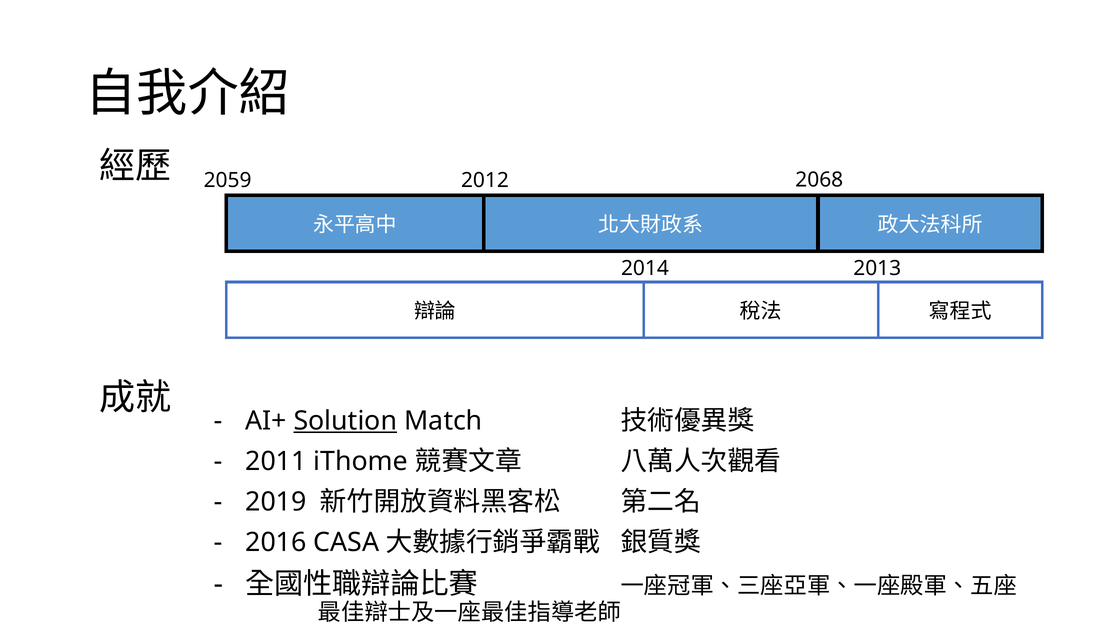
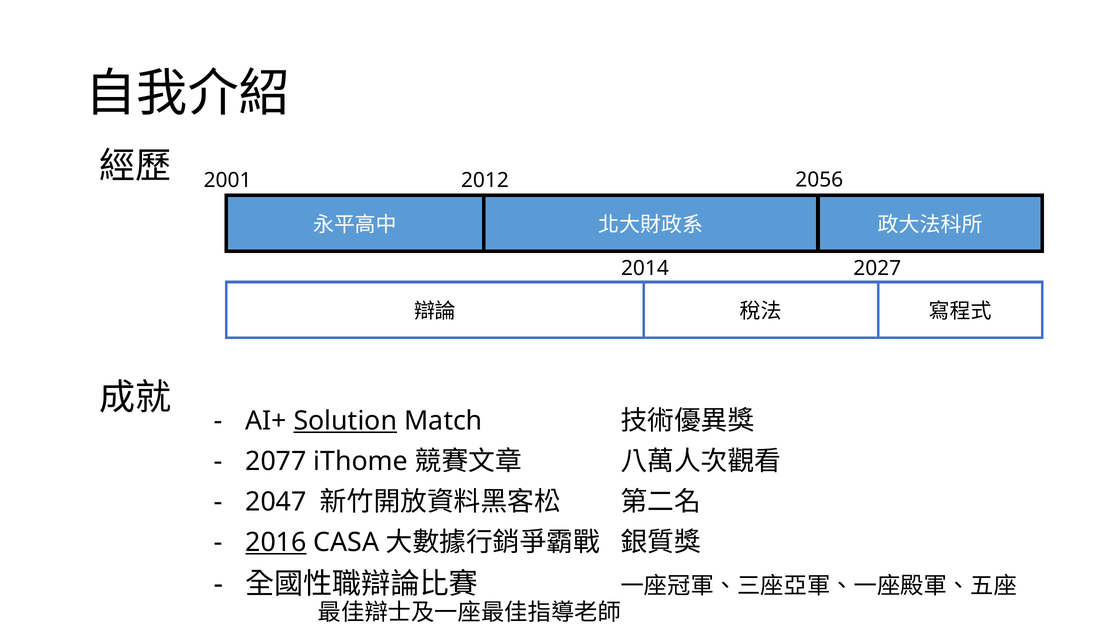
2059: 2059 -> 2001
2068: 2068 -> 2056
2013: 2013 -> 2027
2011: 2011 -> 2077
2019: 2019 -> 2047
2016 underline: none -> present
